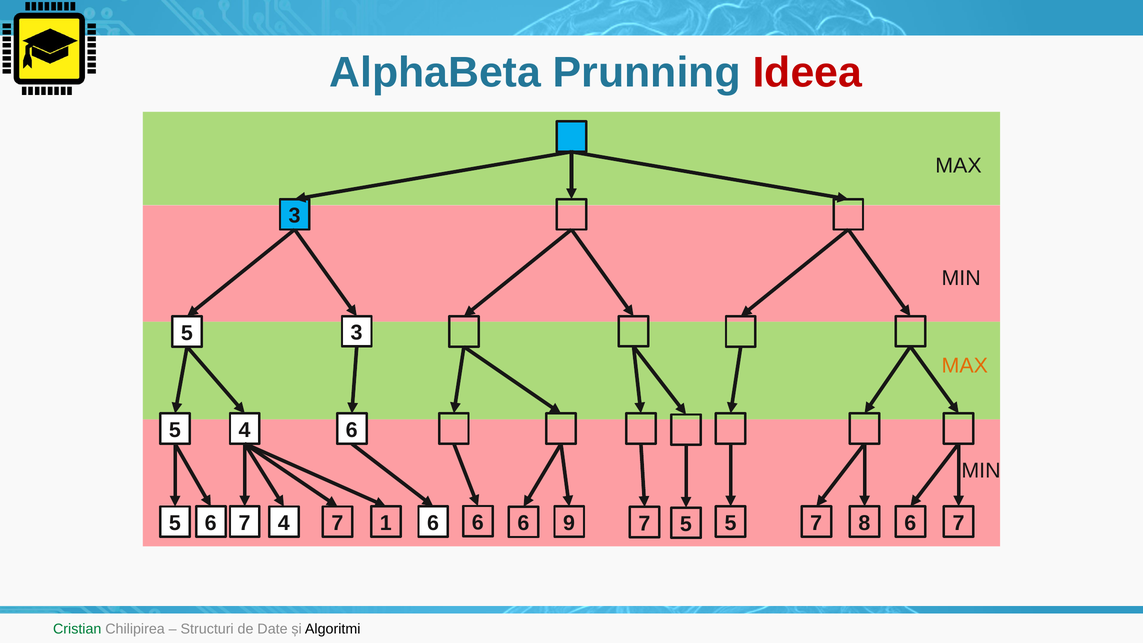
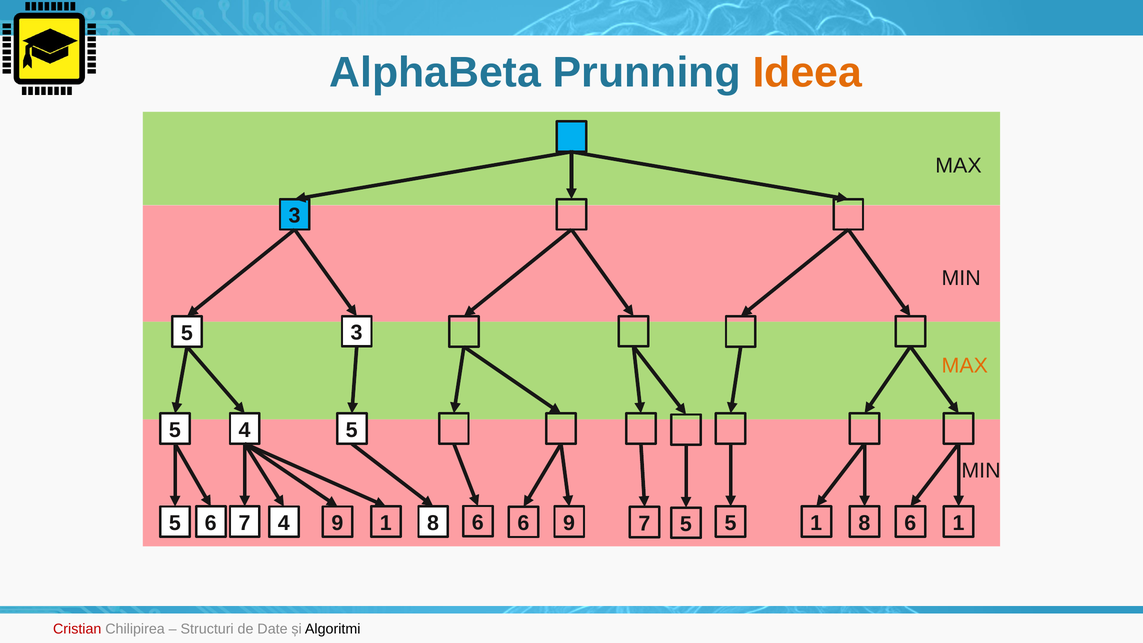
Ideea colour: red -> orange
5 6: 6 -> 5
6 at (433, 523): 6 -> 8
5 7: 7 -> 9
1 6 7: 7 -> 1
9 7: 7 -> 1
Cristian colour: green -> red
